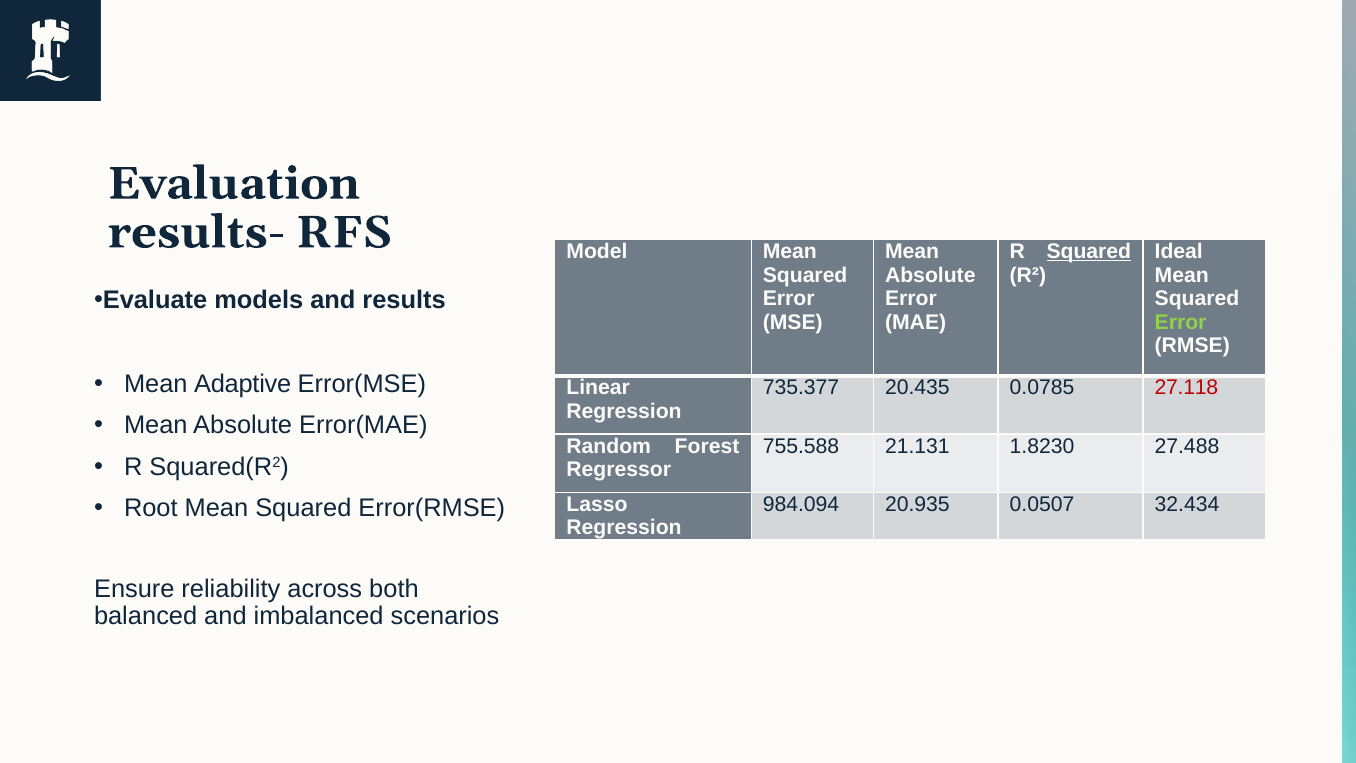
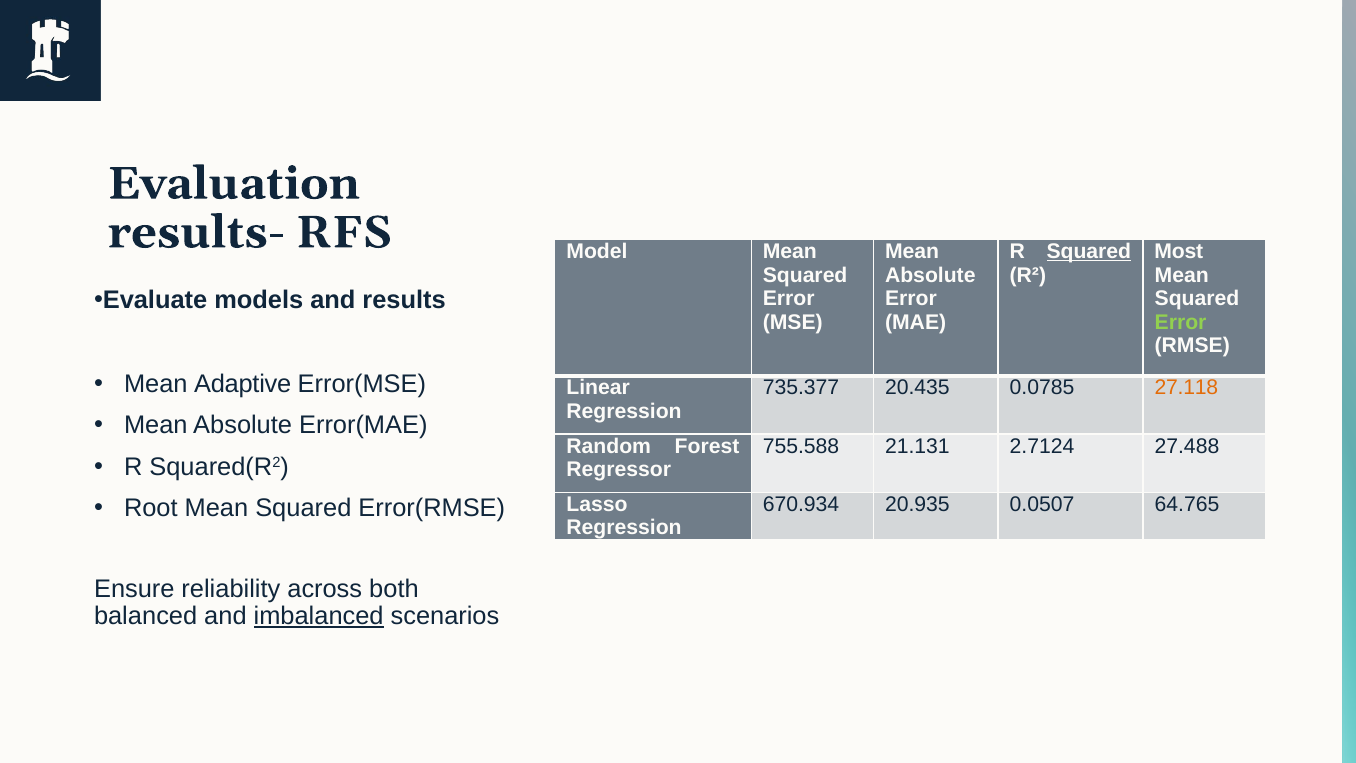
Ideal: Ideal -> Most
27.118 colour: red -> orange
1.8230: 1.8230 -> 2.7124
984.094: 984.094 -> 670.934
32.434: 32.434 -> 64.765
imbalanced underline: none -> present
